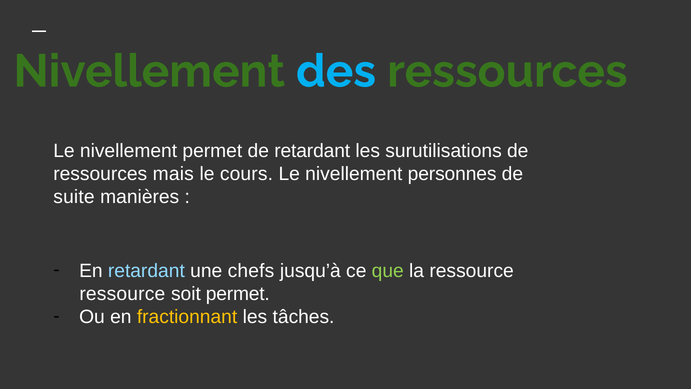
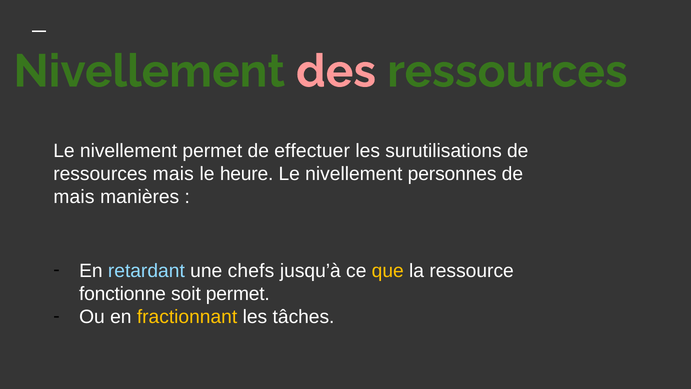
des colour: light blue -> pink
de retardant: retardant -> effectuer
cours: cours -> heure
suite at (74, 197): suite -> mais
que colour: light green -> yellow
ressource at (122, 294): ressource -> fonctionne
